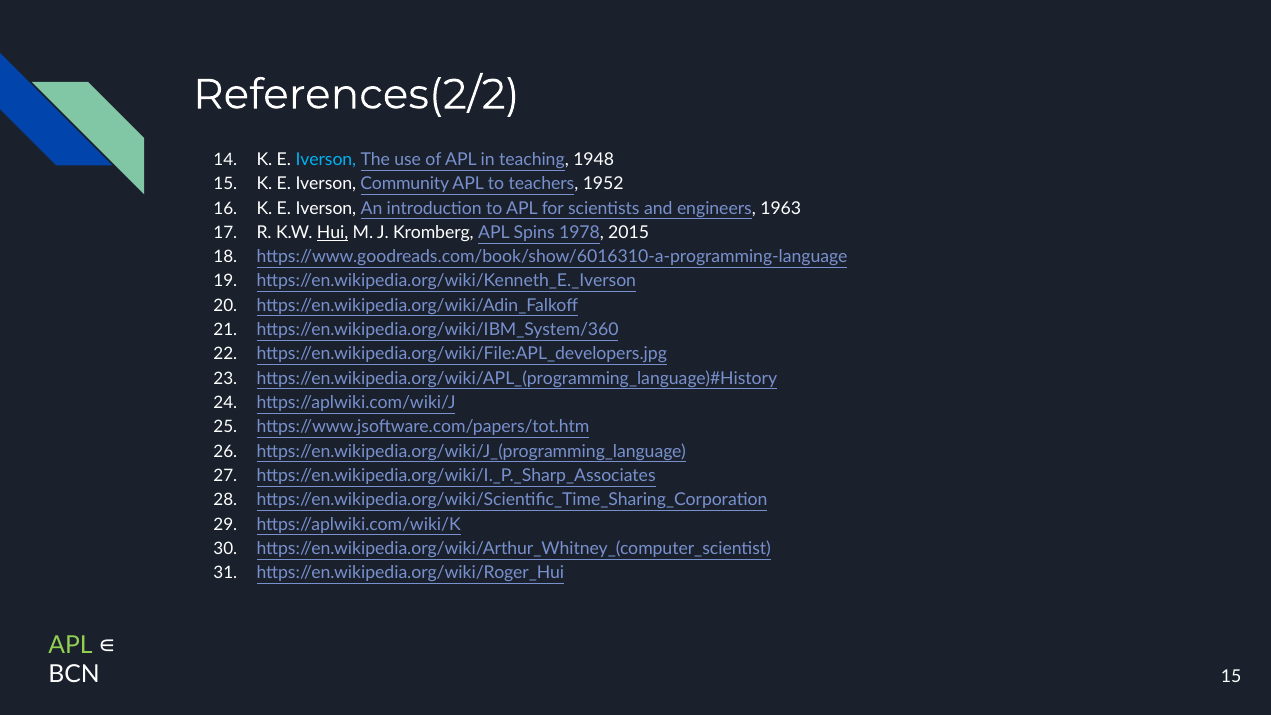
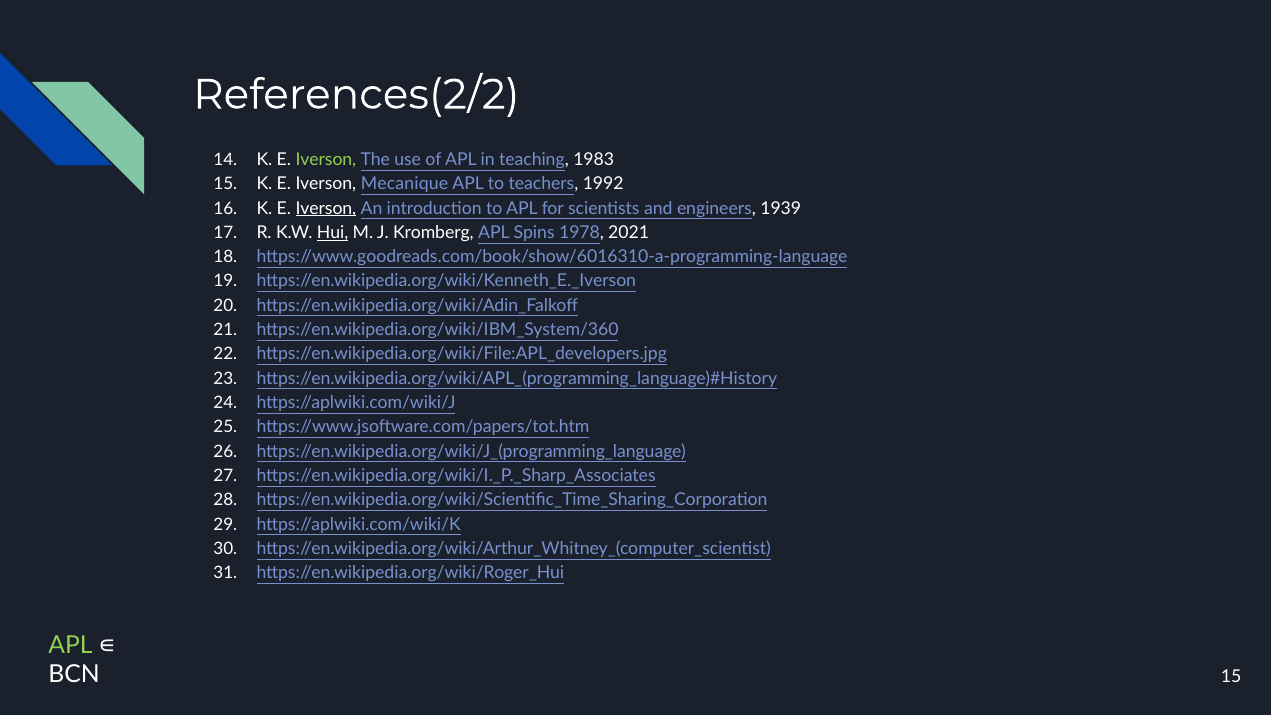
Iverson at (326, 160) colour: light blue -> light green
1948: 1948 -> 1983
Community: Community -> Mecanique
1952: 1952 -> 1992
Iverson at (326, 208) underline: none -> present
1963: 1963 -> 1939
2015: 2015 -> 2021
